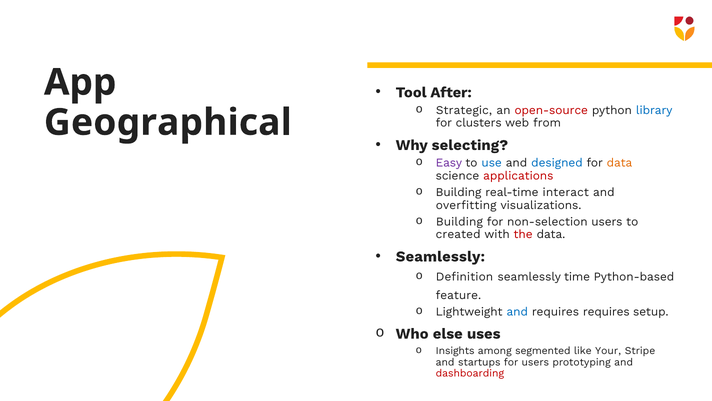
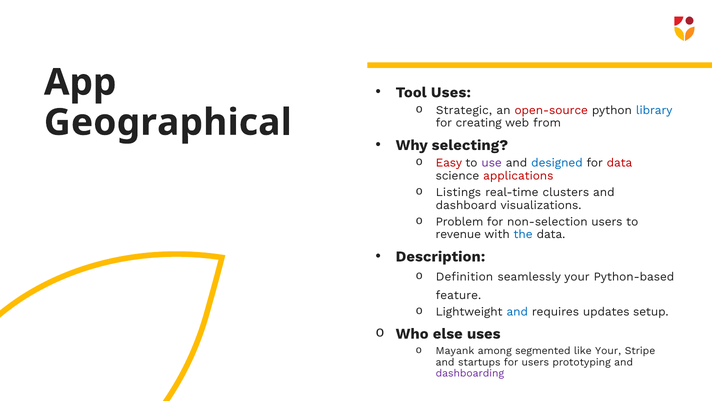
Tool After: After -> Uses
clusters: clusters -> creating
Easy colour: purple -> red
use colour: blue -> purple
data at (619, 163) colour: orange -> red
Building at (459, 192): Building -> Listings
interact: interact -> clusters
overfitting: overfitting -> dashboard
Building at (459, 221): Building -> Problem
created: created -> revenue
the colour: red -> blue
Seamlessly at (440, 256): Seamlessly -> Description
seamlessly time: time -> your
requires requires: requires -> updates
Insights: Insights -> Mayank
dashboarding colour: red -> purple
